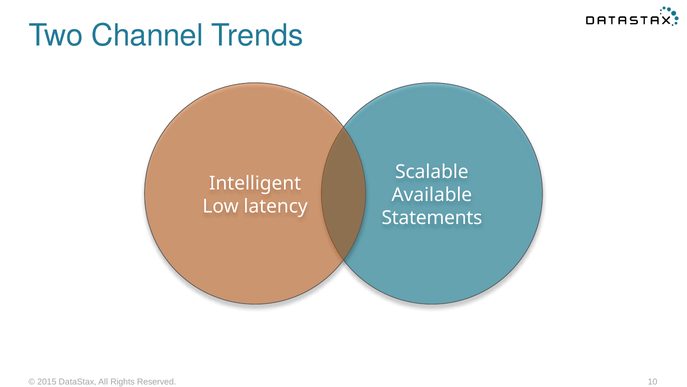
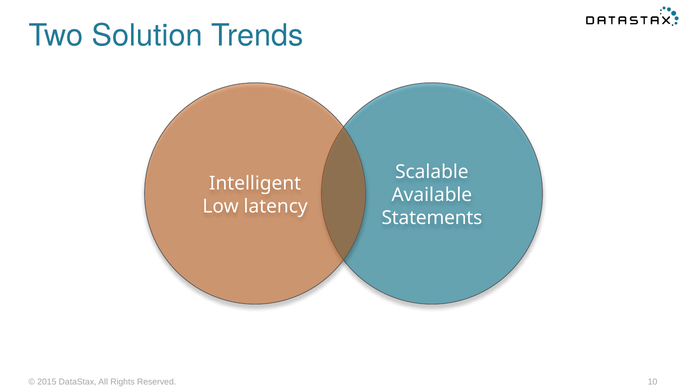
Channel: Channel -> Solution
